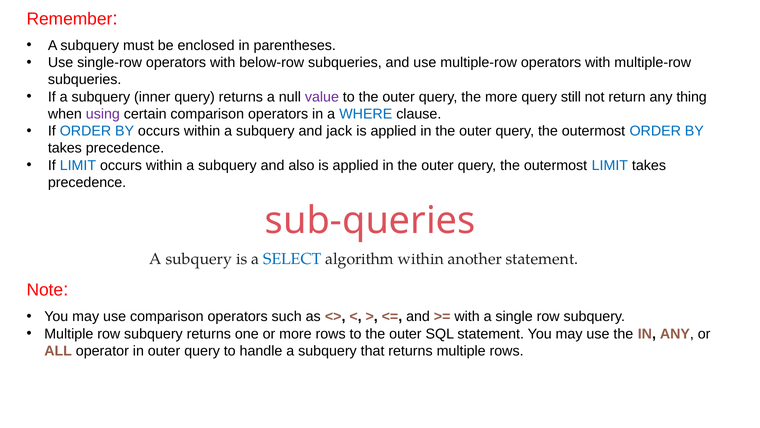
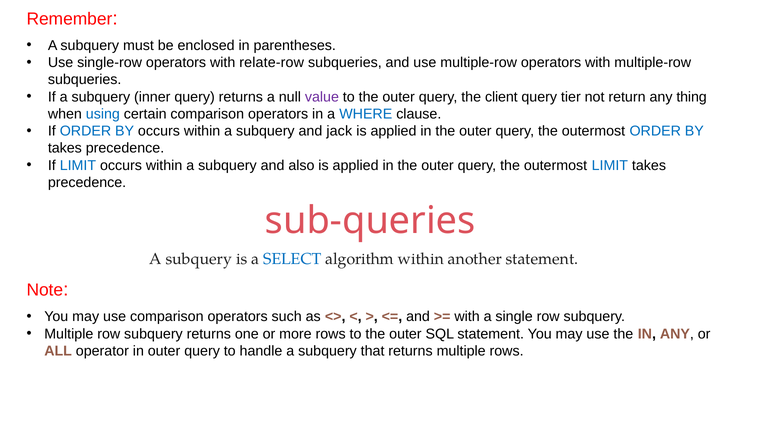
below-row: below-row -> relate-row
the more: more -> client
still: still -> tier
using colour: purple -> blue
